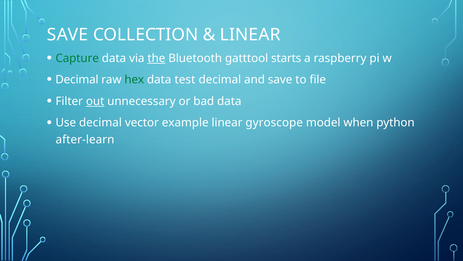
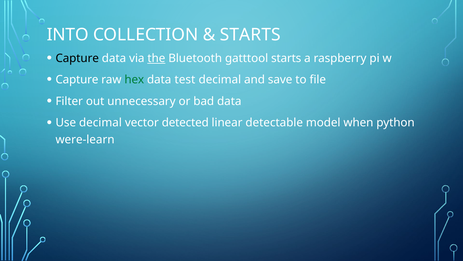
SAVE at (68, 35): SAVE -> INTO
LINEAR at (250, 35): LINEAR -> STARTS
Capture at (77, 58) colour: green -> black
Decimal at (77, 80): Decimal -> Capture
out underline: present -> none
example: example -> detected
gyroscope: gyroscope -> detectable
after-learn: after-learn -> were-learn
